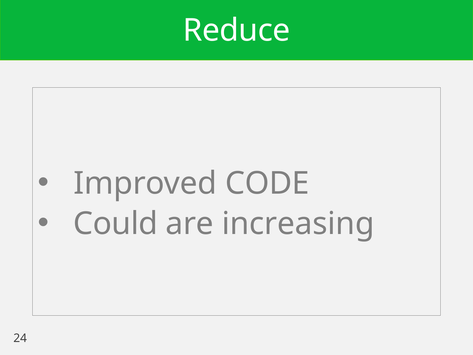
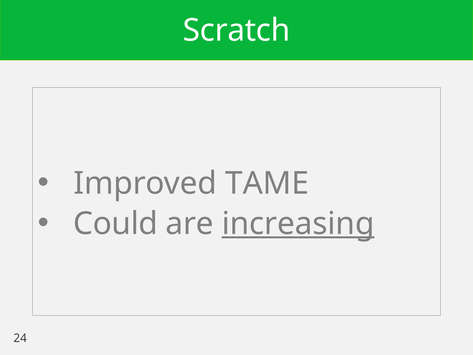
Reduce: Reduce -> Scratch
CODE: CODE -> TAME
increasing underline: none -> present
